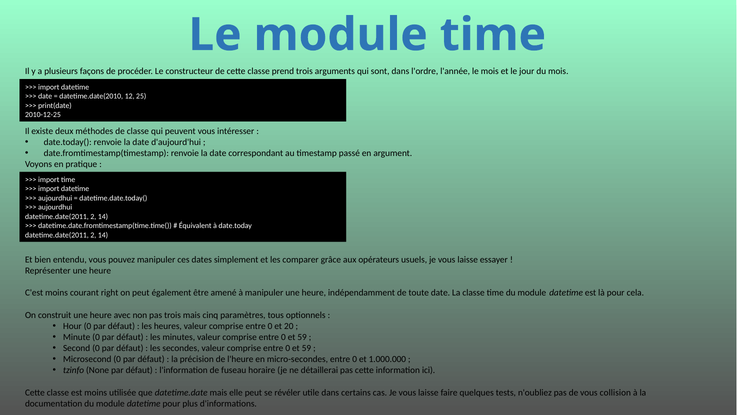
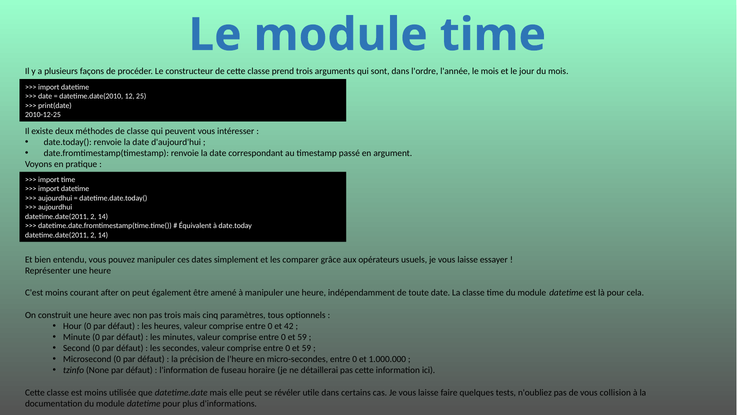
right: right -> after
20: 20 -> 42
